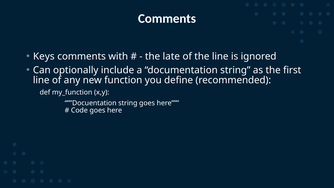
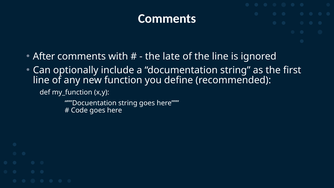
Keys: Keys -> After
